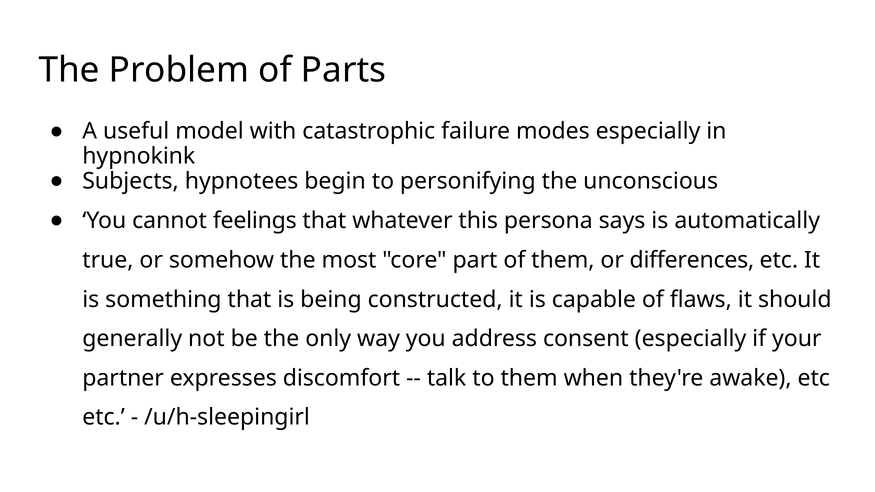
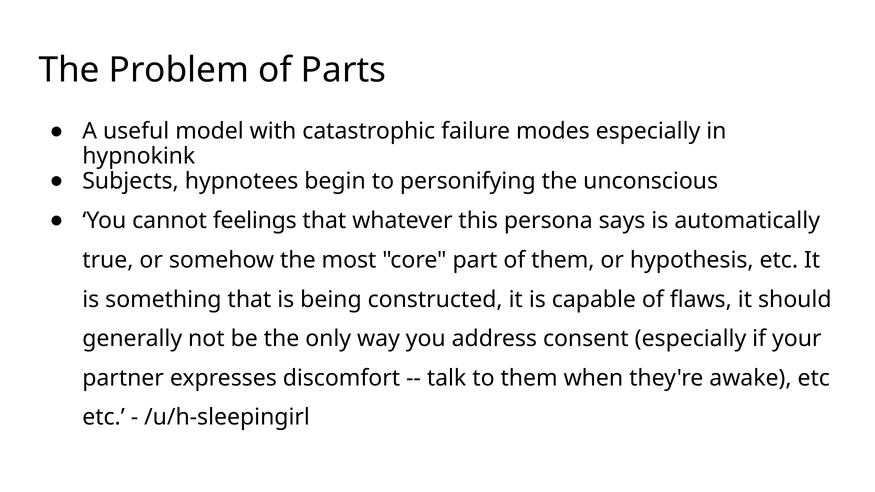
differences: differences -> hypothesis
